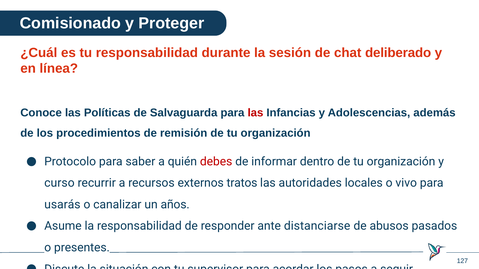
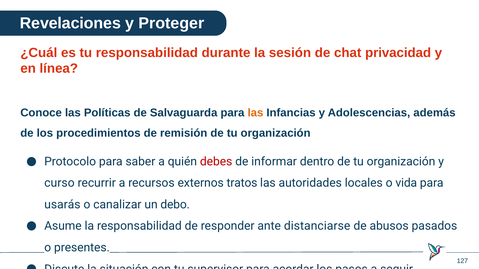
Comisionado: Comisionado -> Revelaciones
deliberado: deliberado -> privacidad
las at (255, 113) colour: red -> orange
vivo: vivo -> vida
años: años -> debo
